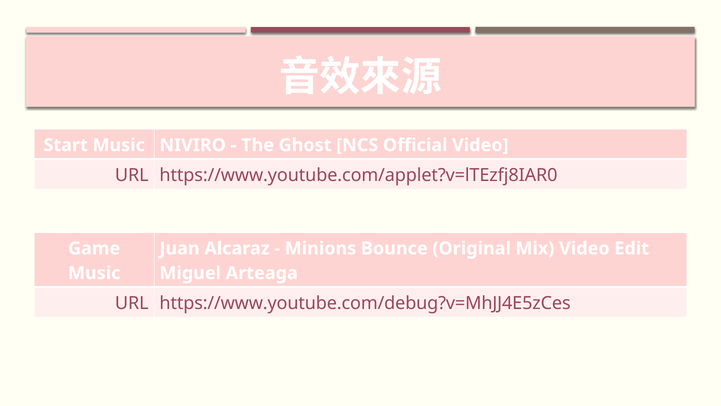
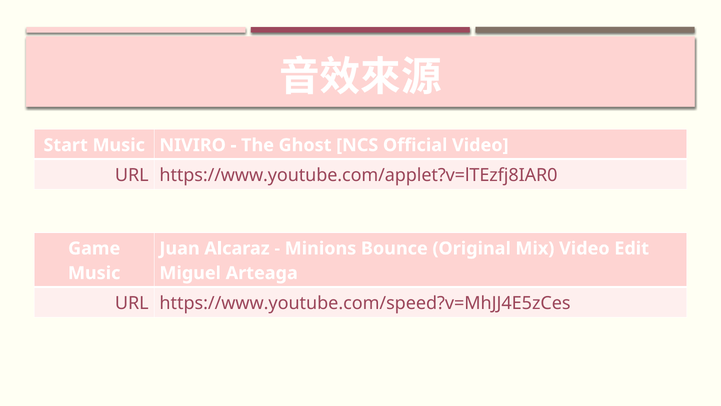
https://www.youtube.com/debug?v=MhJJ4E5zCes: https://www.youtube.com/debug?v=MhJJ4E5zCes -> https://www.youtube.com/speed?v=MhJJ4E5zCes
